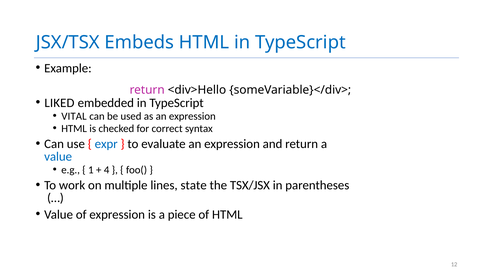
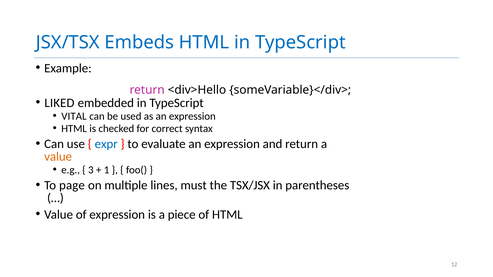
value at (58, 157) colour: blue -> orange
1: 1 -> 3
4: 4 -> 1
work: work -> page
state: state -> must
